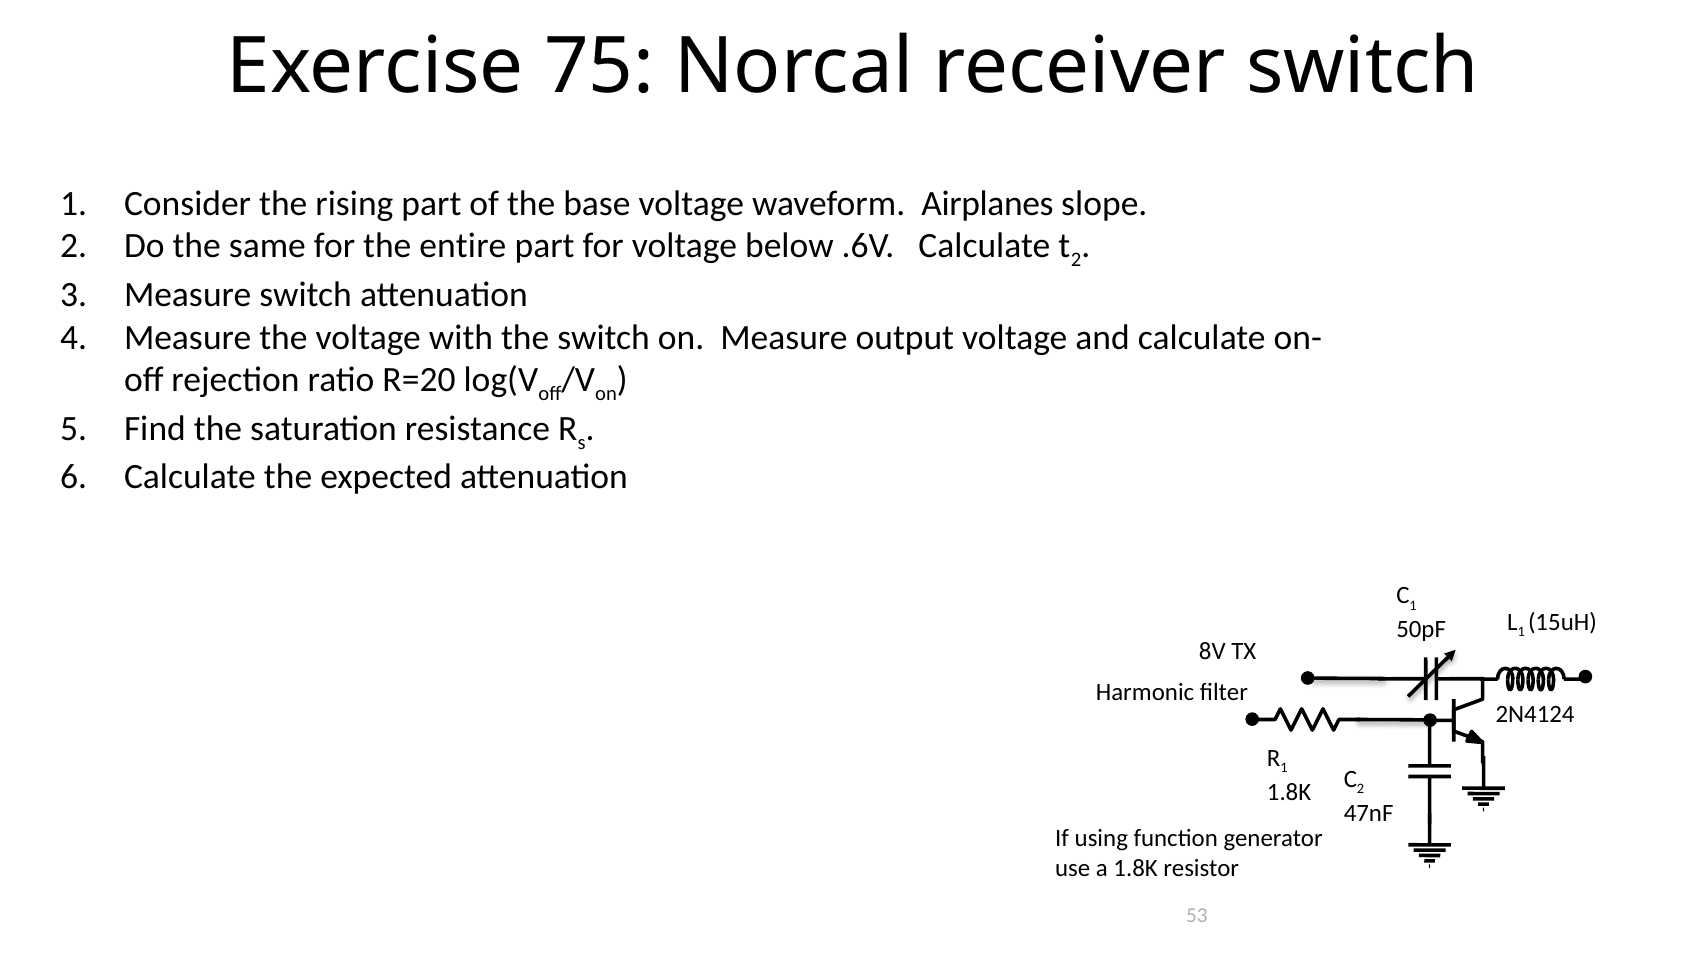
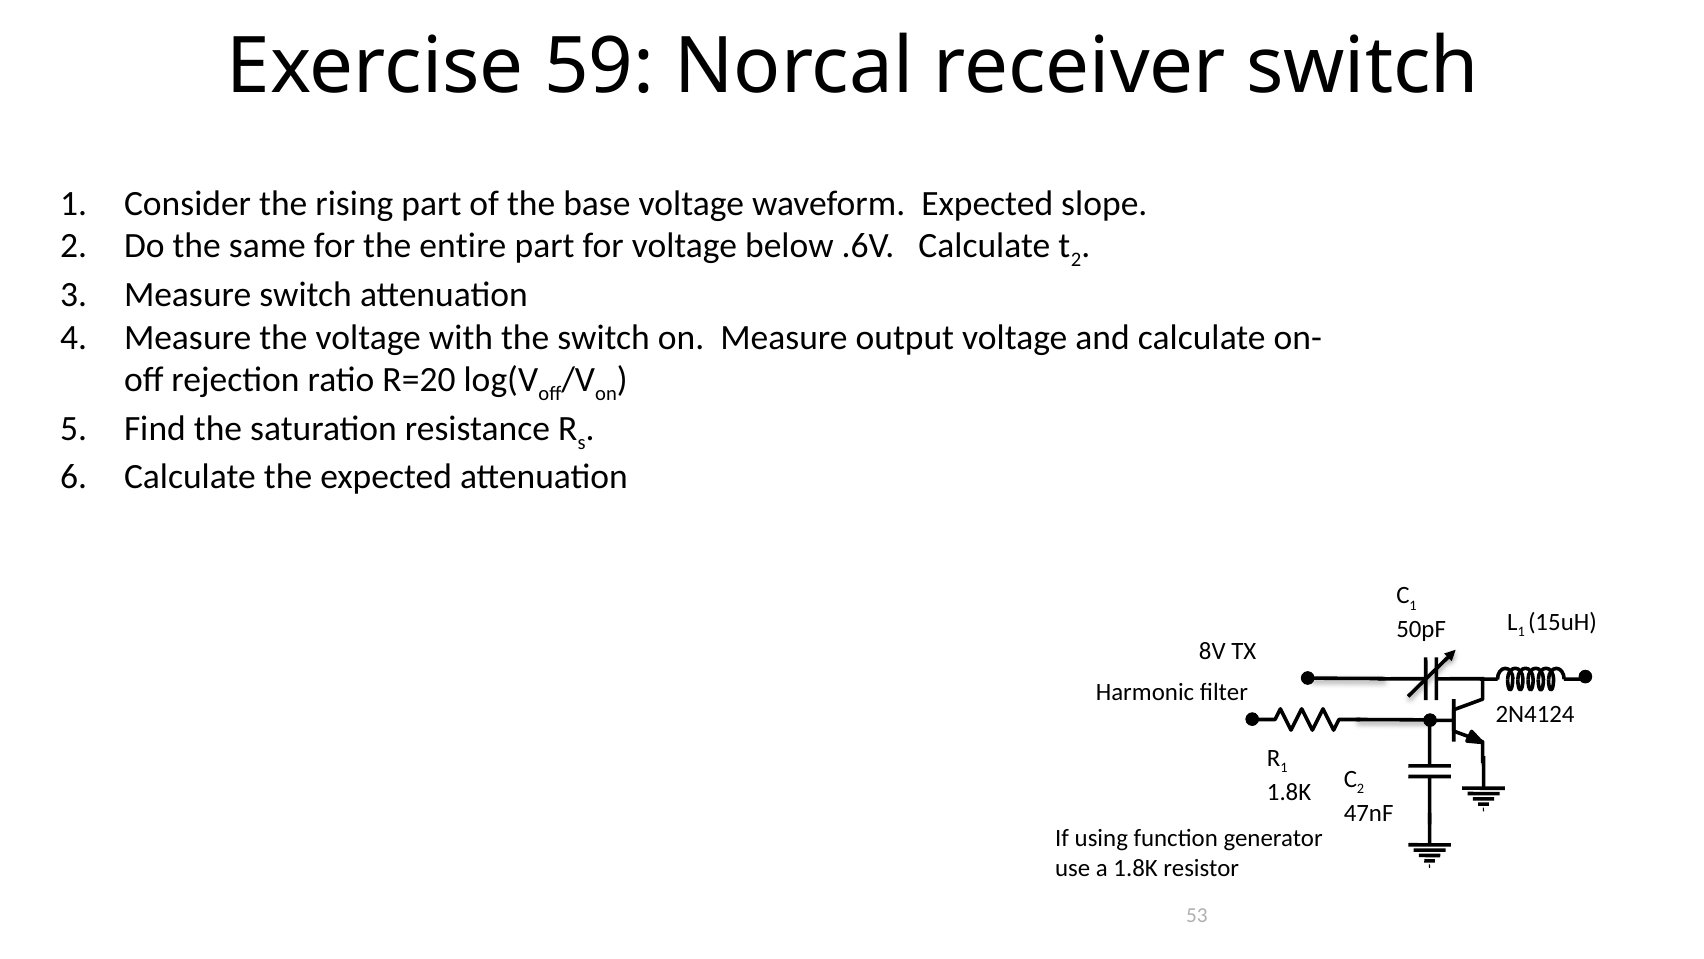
75: 75 -> 59
waveform Airplanes: Airplanes -> Expected
